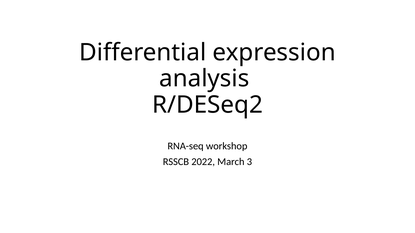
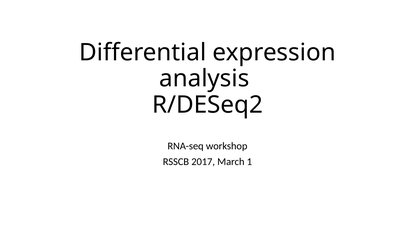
2022: 2022 -> 2017
3: 3 -> 1
